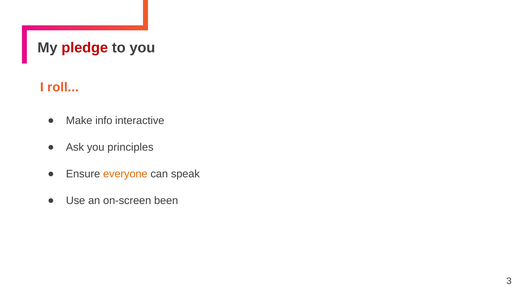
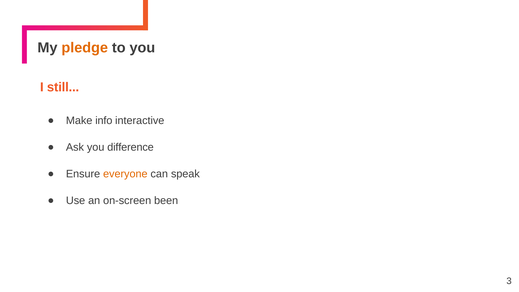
pledge colour: red -> orange
roll: roll -> still
principles: principles -> difference
